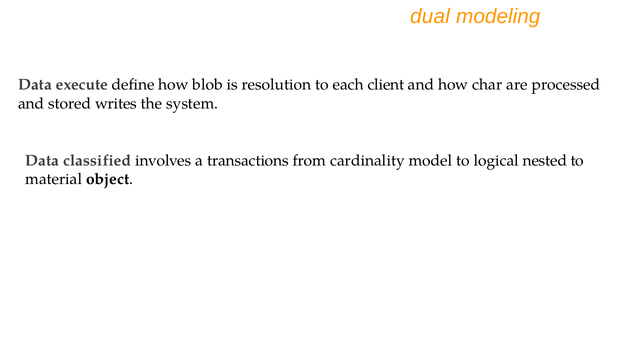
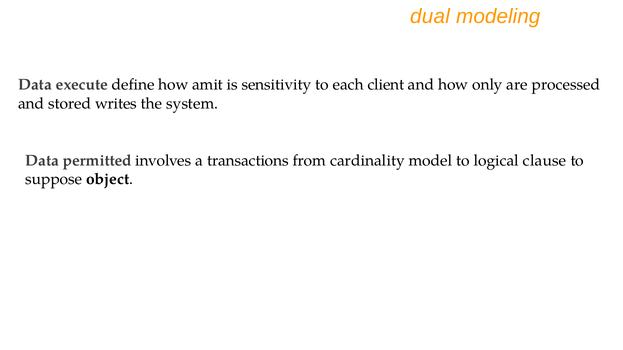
blob: blob -> amit
resolution: resolution -> sensitivity
char: char -> only
classified: classified -> permitted
nested: nested -> clause
material: material -> suppose
